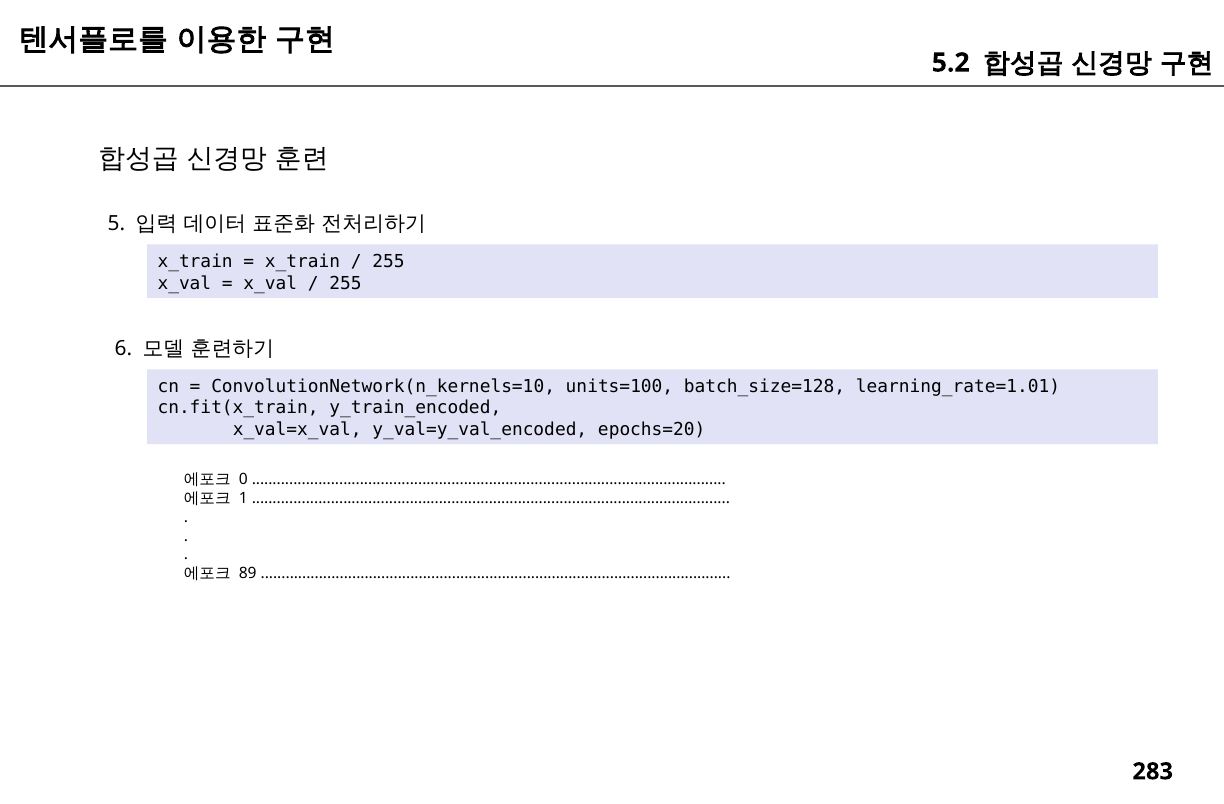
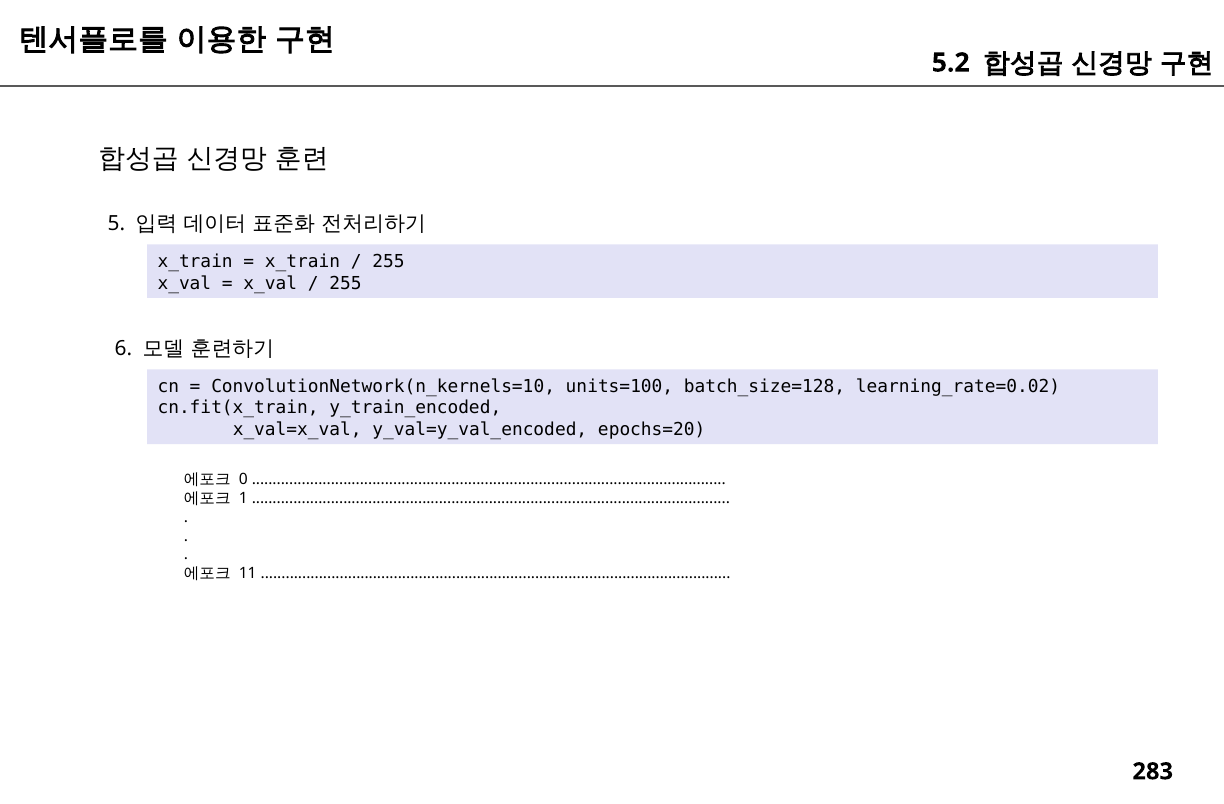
learning_rate=1.01: learning_rate=1.01 -> learning_rate=0.02
89: 89 -> 11
